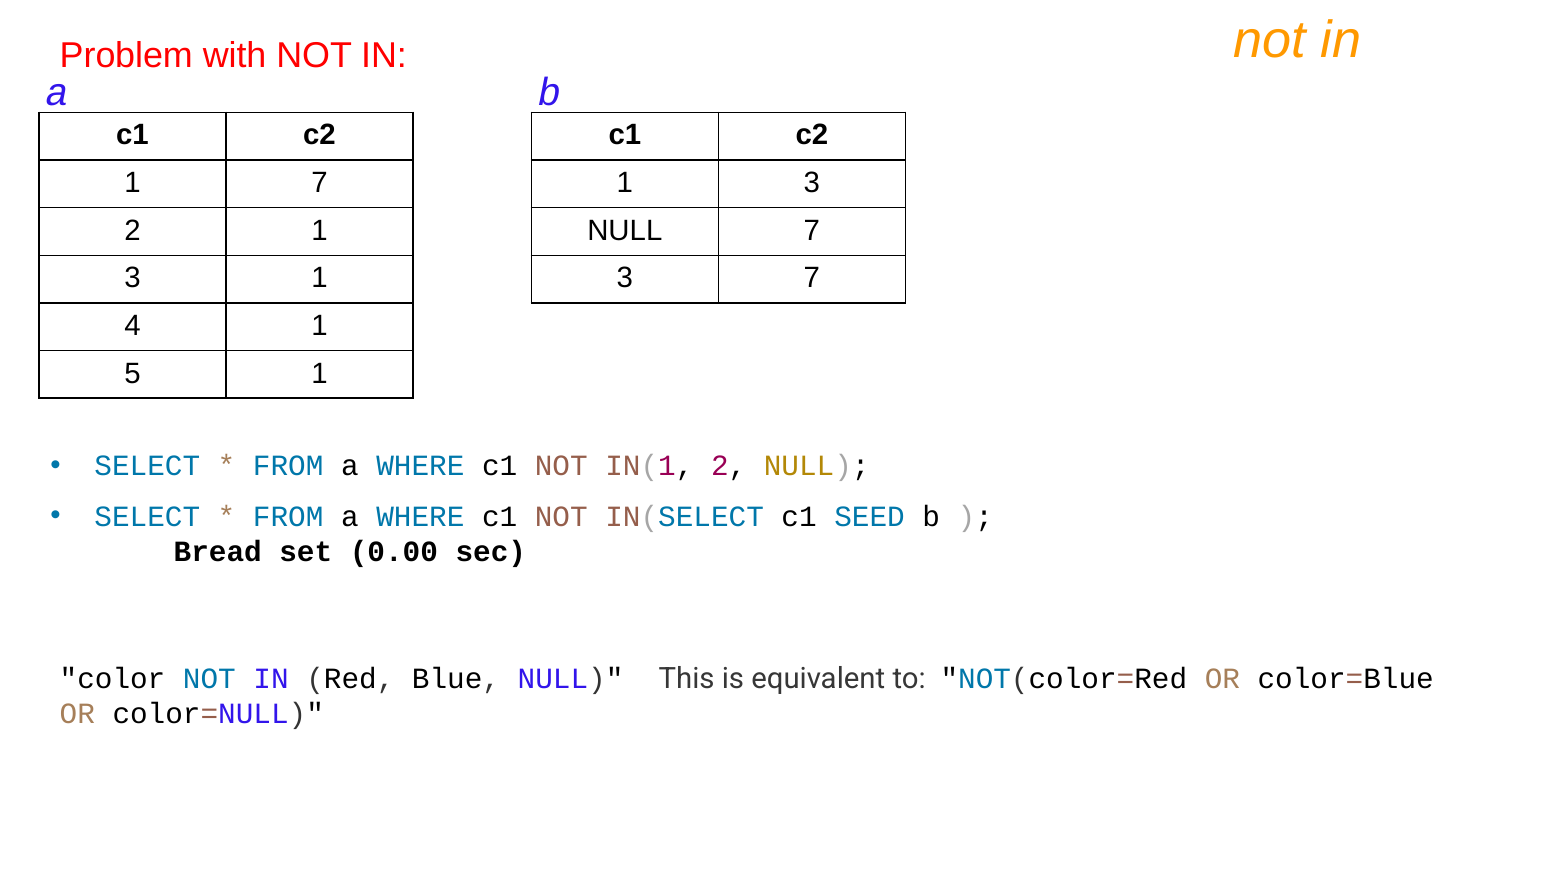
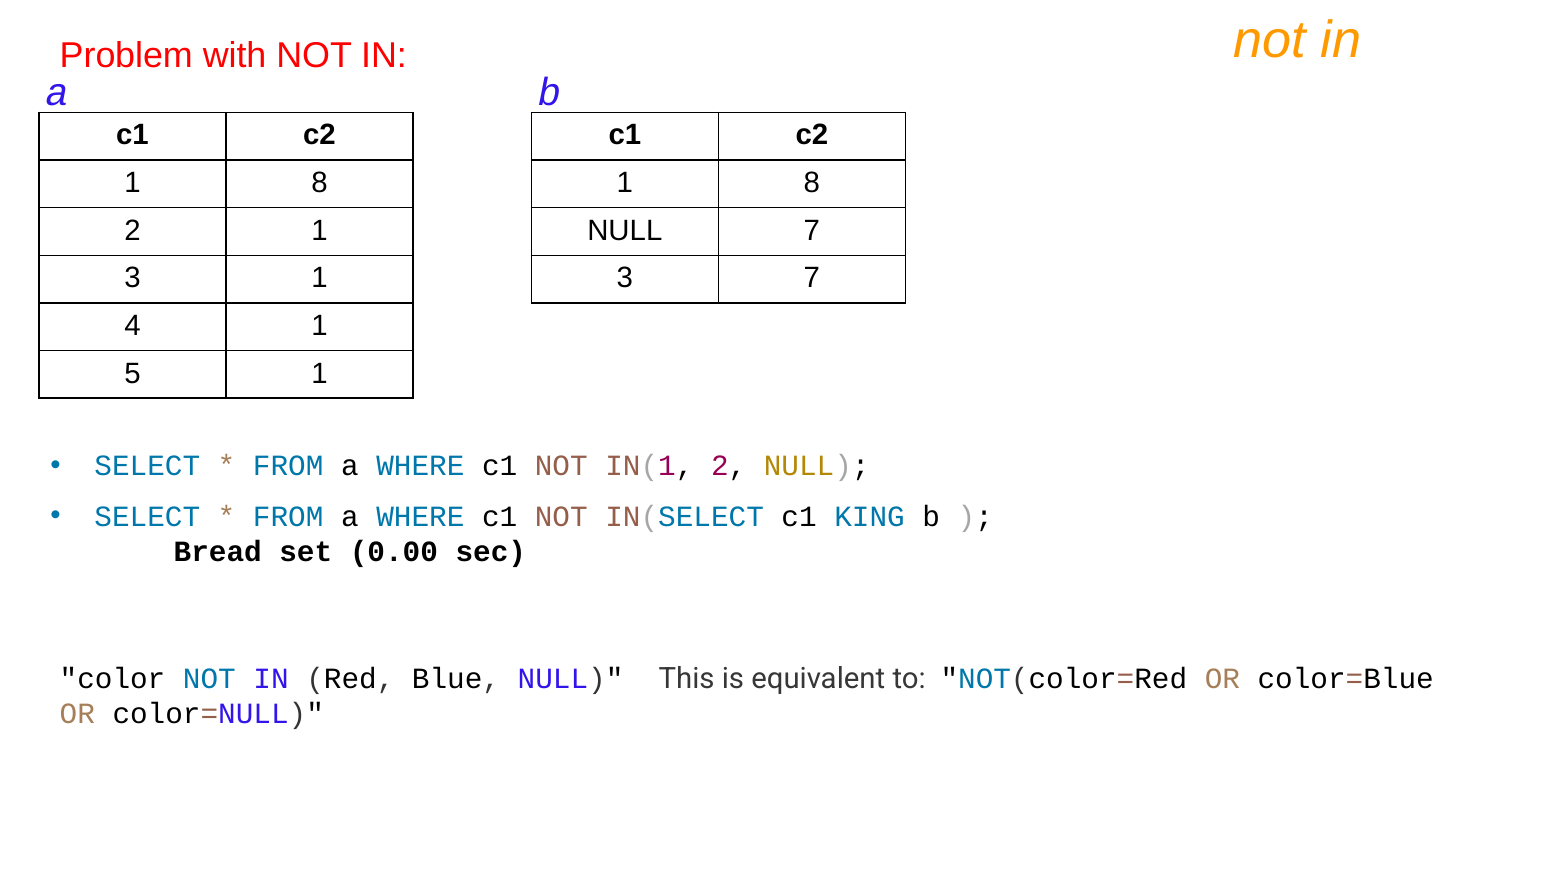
7 at (320, 183): 7 -> 8
3 at (812, 183): 3 -> 8
SEED: SEED -> KING
